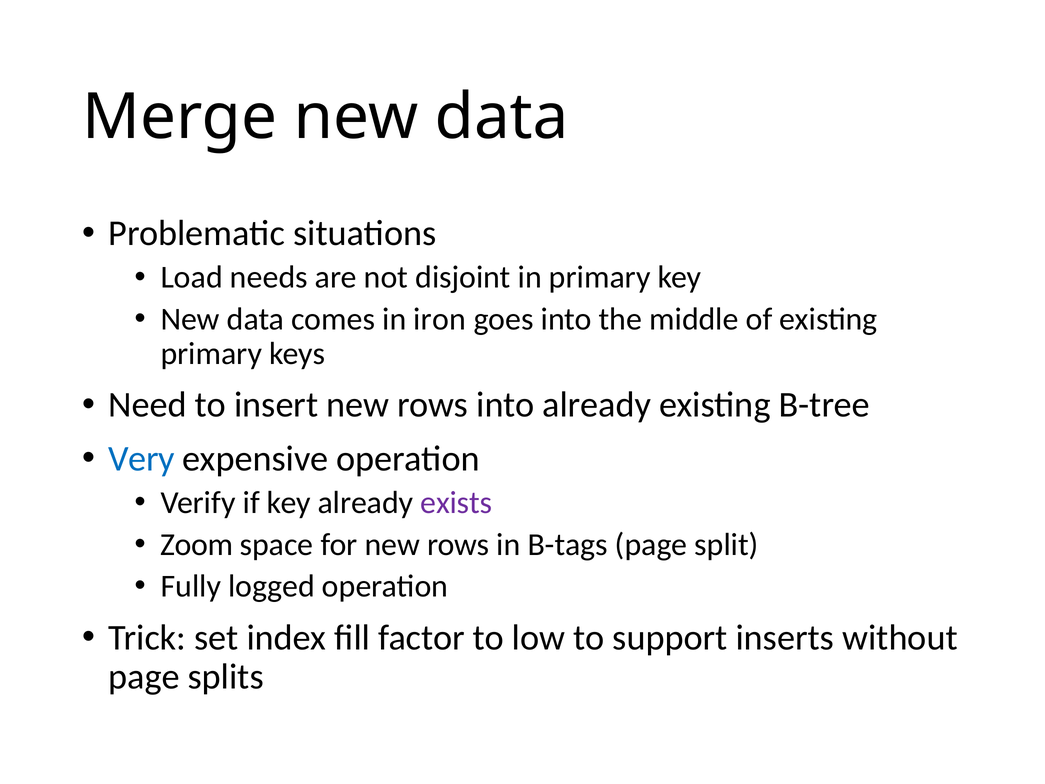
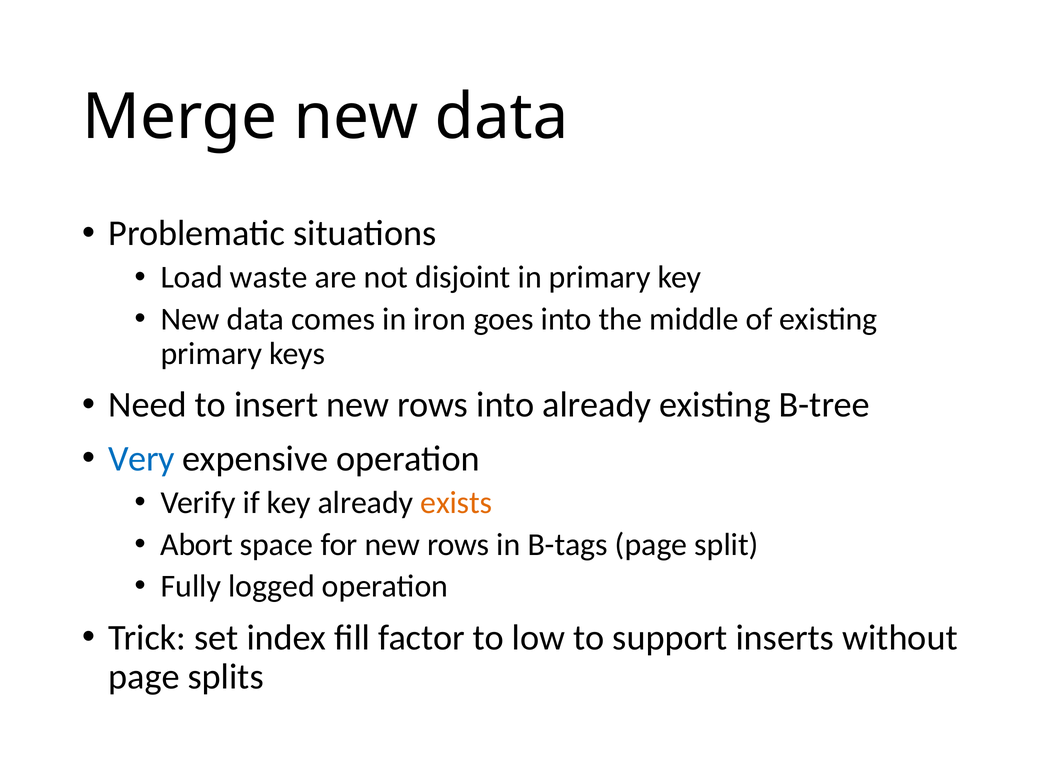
needs: needs -> waste
exists colour: purple -> orange
Zoom: Zoom -> Abort
